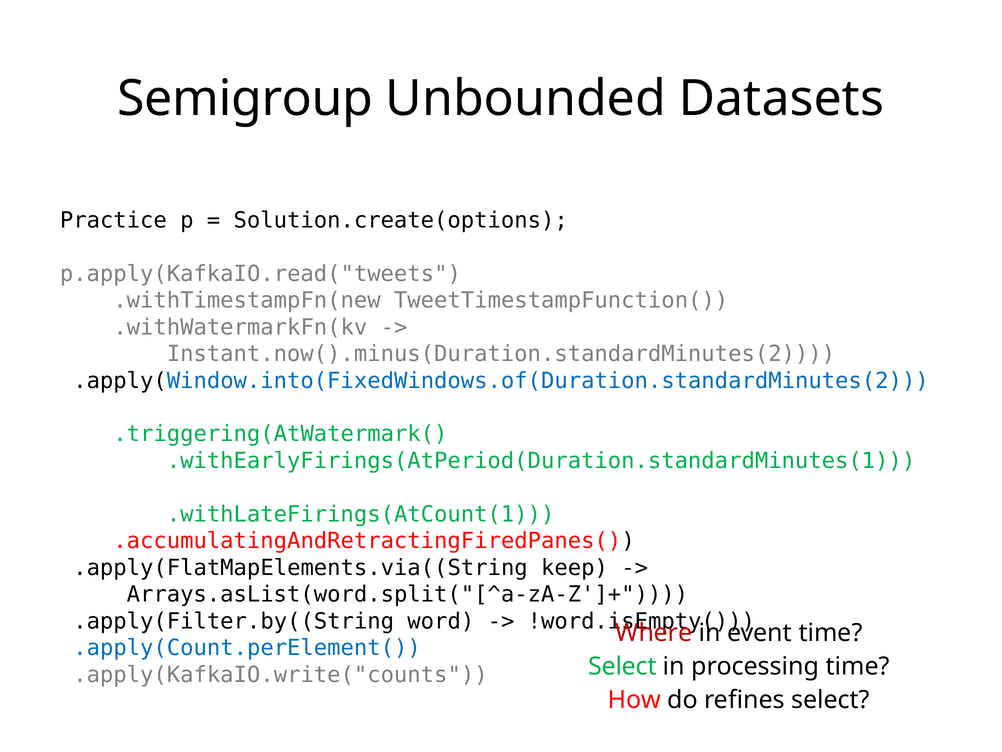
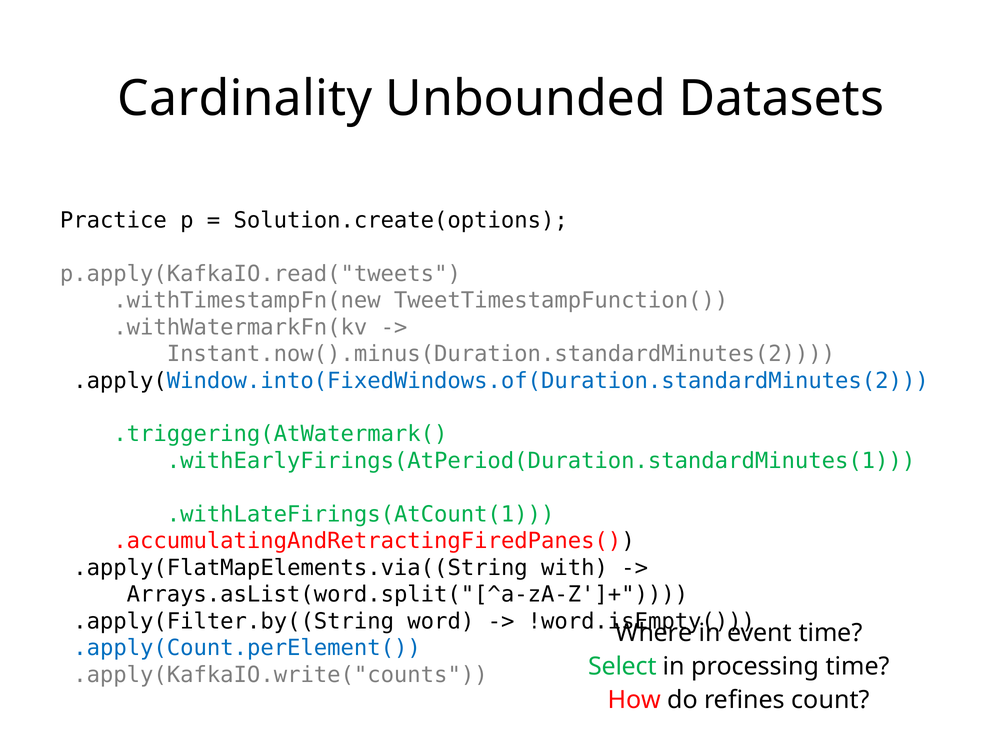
Semigroup: Semigroup -> Cardinality
keep: keep -> with
Where colour: red -> black
refines select: select -> count
